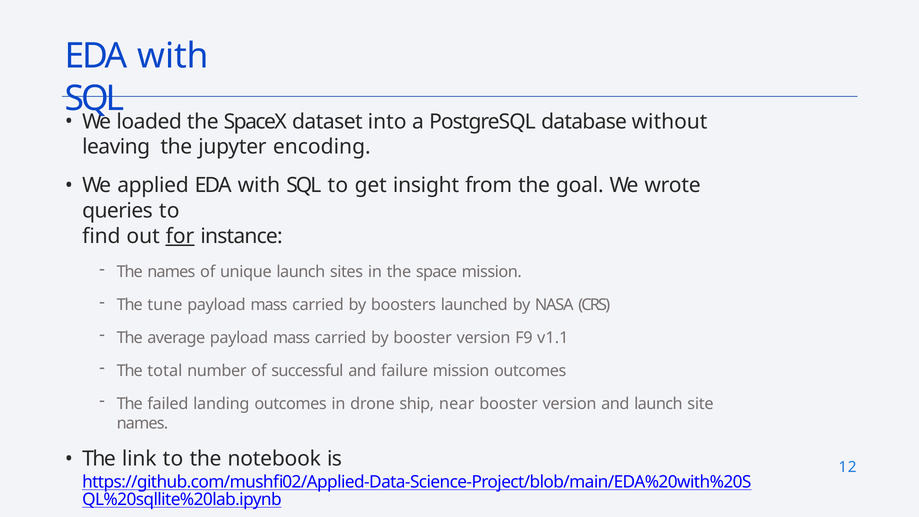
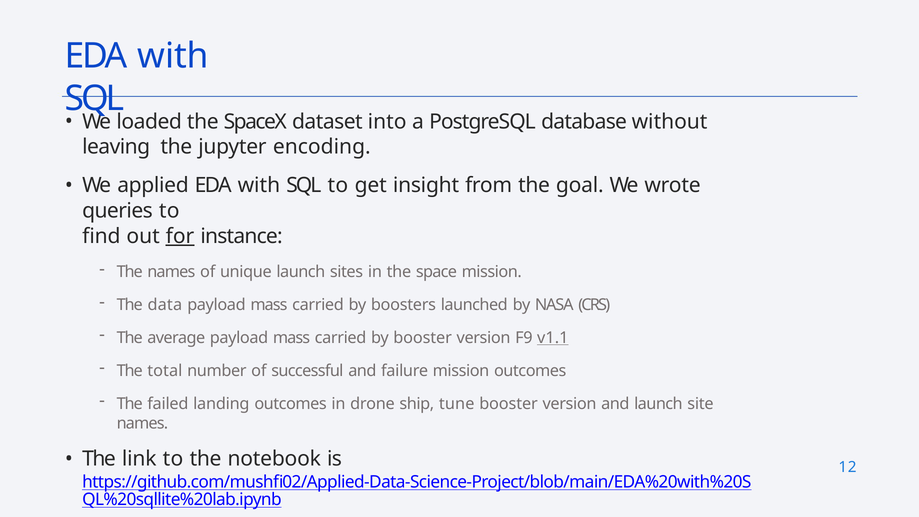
tune: tune -> data
v1.1 underline: none -> present
near: near -> tune
